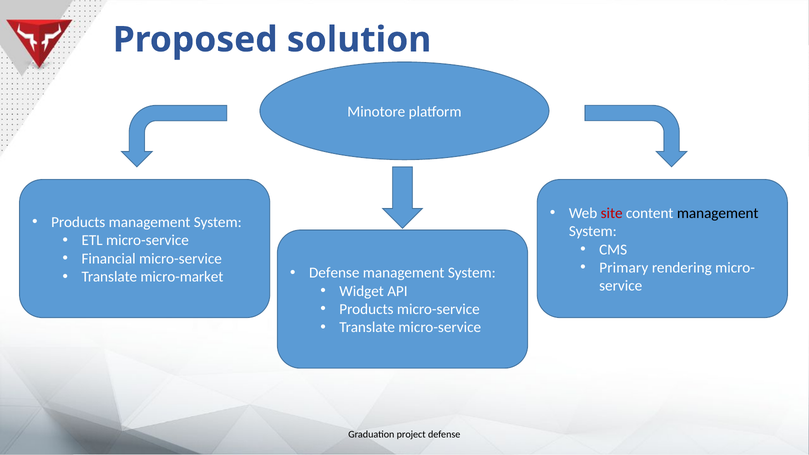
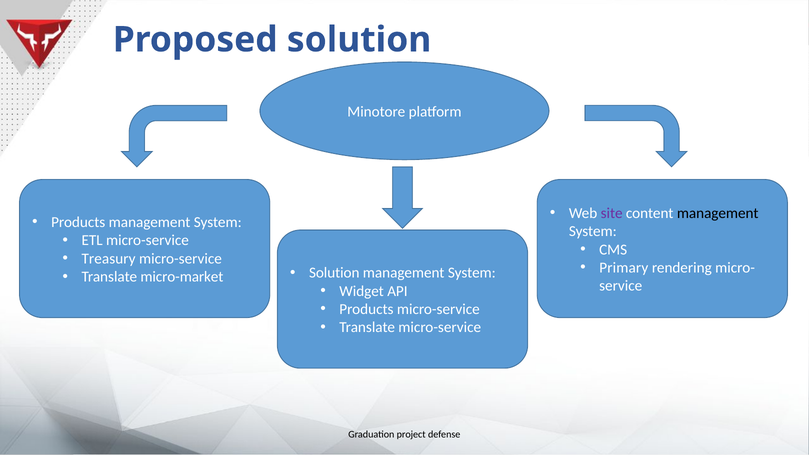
site colour: red -> purple
Financial: Financial -> Treasury
Defense at (334, 273): Defense -> Solution
